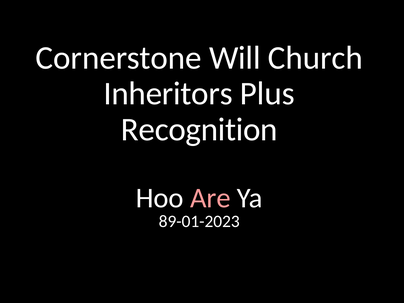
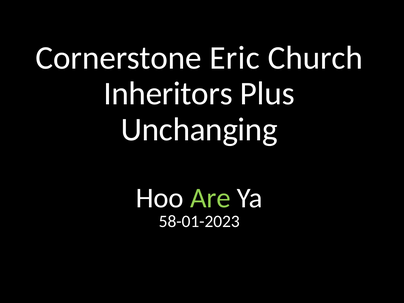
Will: Will -> Eric
Recognition: Recognition -> Unchanging
Are colour: pink -> light green
89-01-2023: 89-01-2023 -> 58-01-2023
